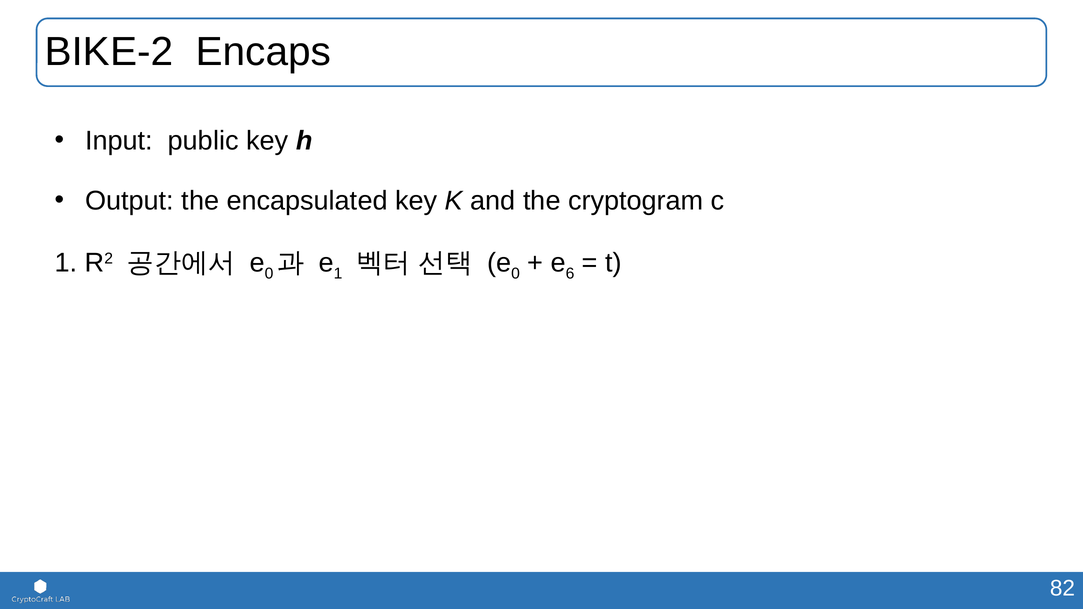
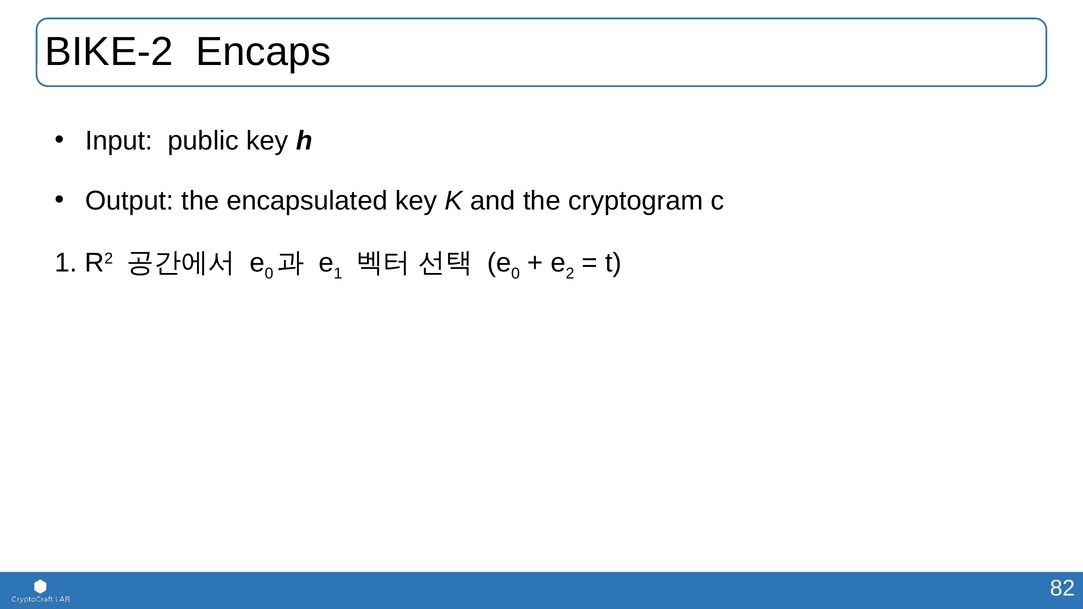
6: 6 -> 2
